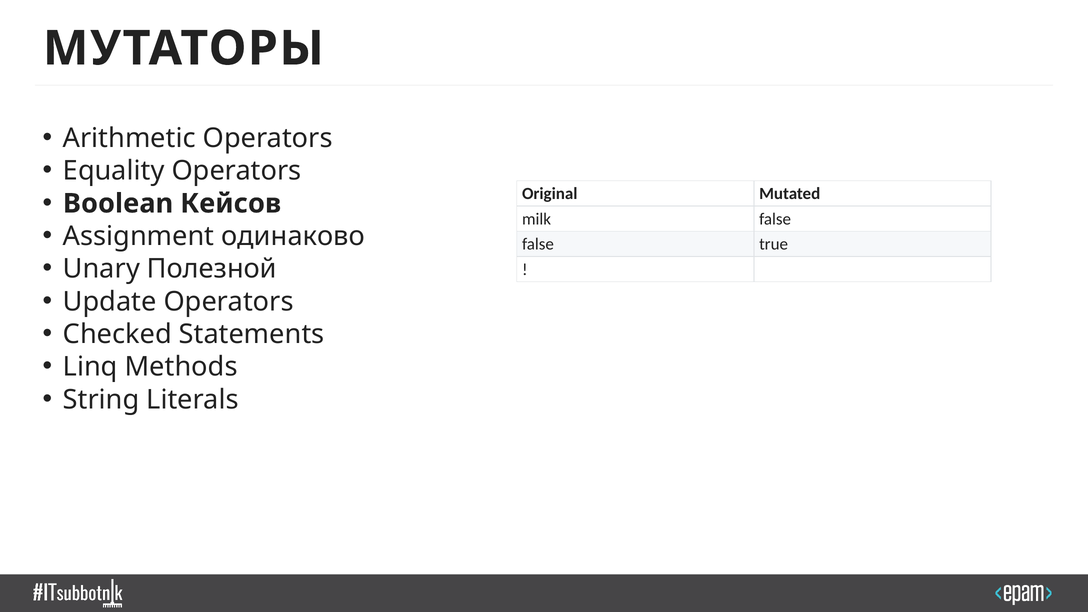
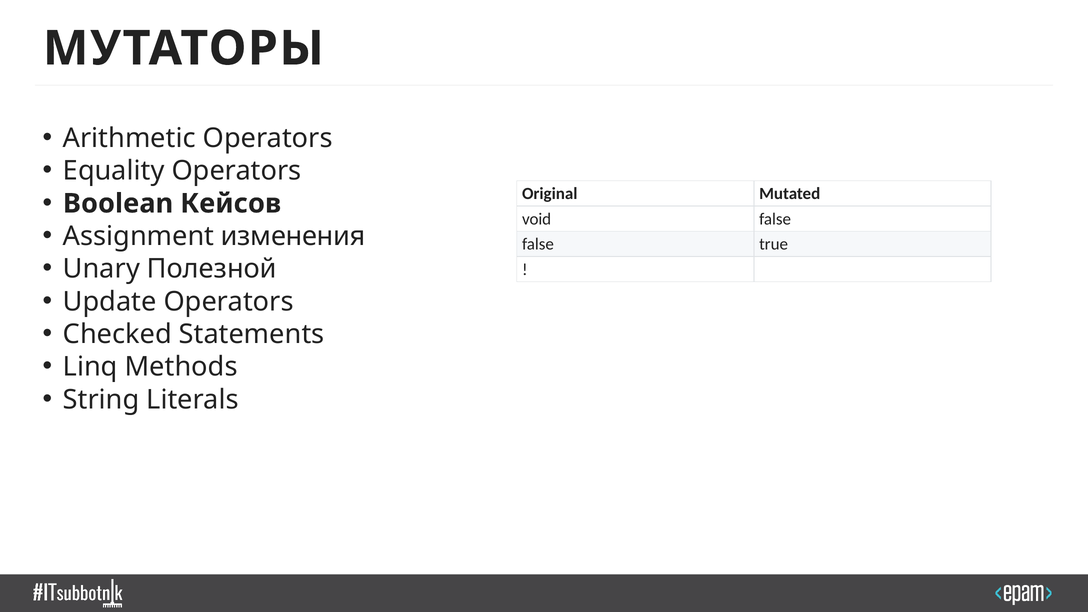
milk: milk -> void
одинаково: одинаково -> изменения
